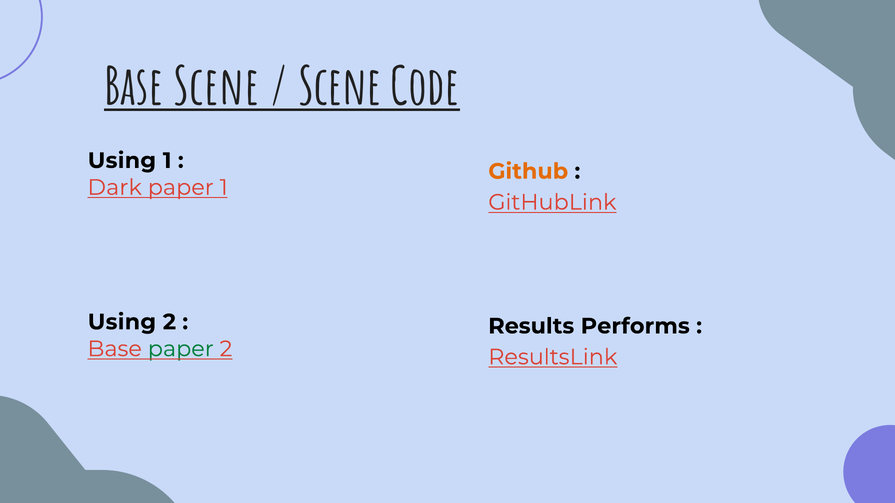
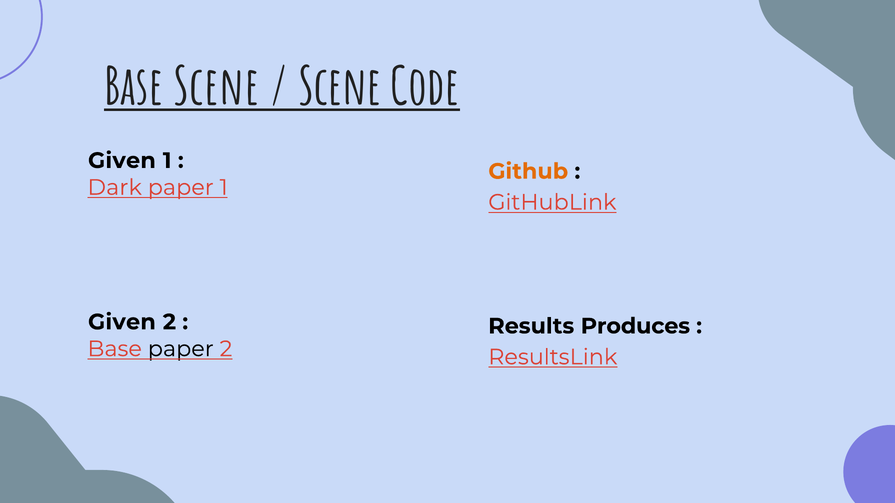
Using at (122, 161): Using -> Given
Using at (122, 322): Using -> Given
Performs: Performs -> Produces
paper at (181, 349) colour: green -> black
